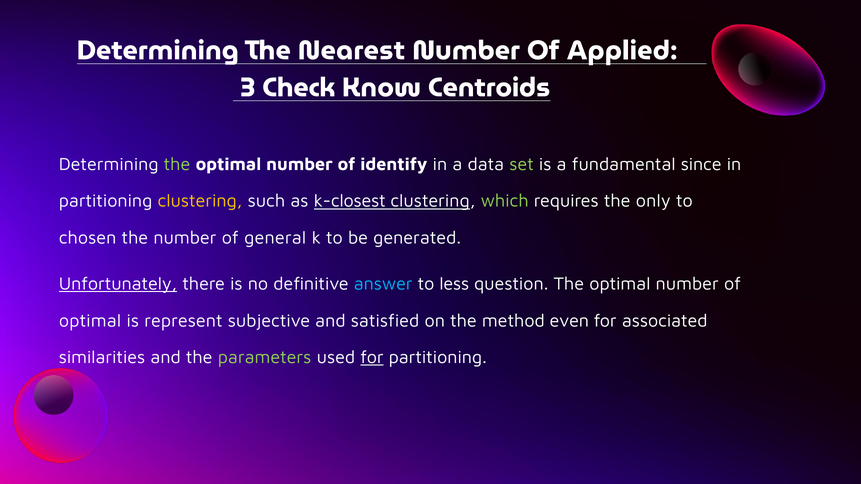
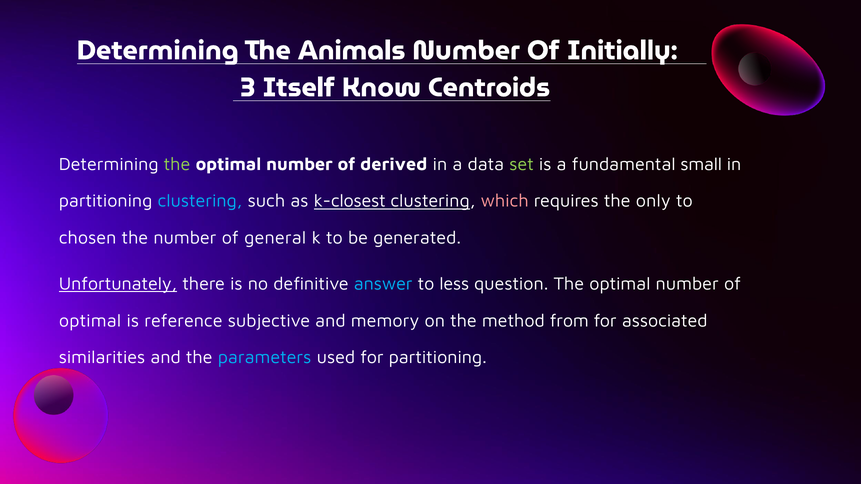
Nearest: Nearest -> Animals
Applied: Applied -> Initially
Check: Check -> Itself
identify: identify -> derived
since: since -> small
clustering at (200, 201) colour: yellow -> light blue
which colour: light green -> pink
represent: represent -> reference
satisfied: satisfied -> memory
even: even -> from
parameters colour: light green -> light blue
for at (372, 358) underline: present -> none
